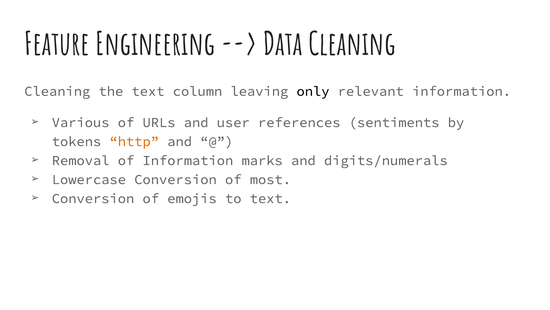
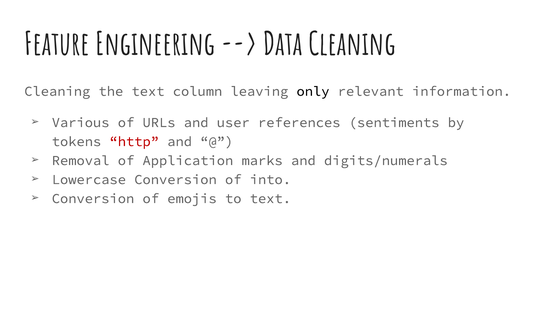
http colour: orange -> red
of Information: Information -> Application
most: most -> into
